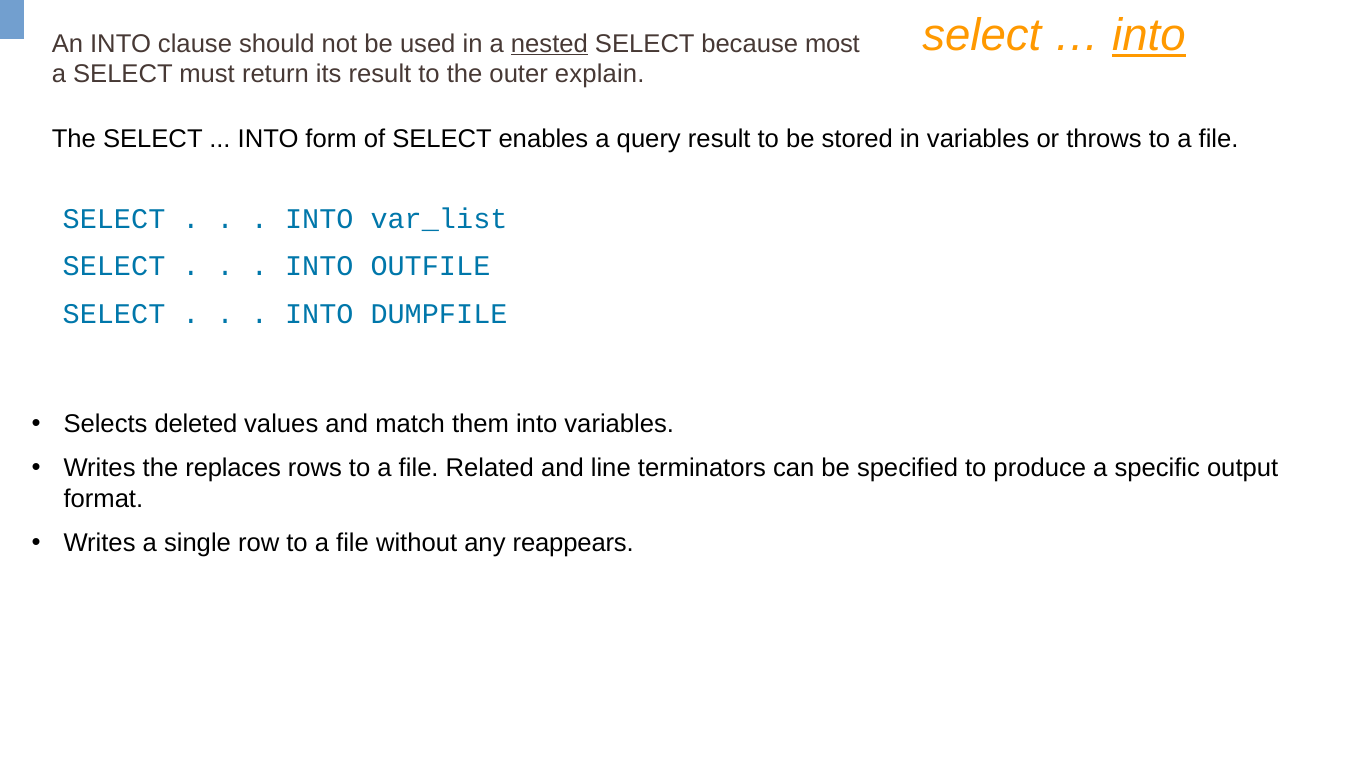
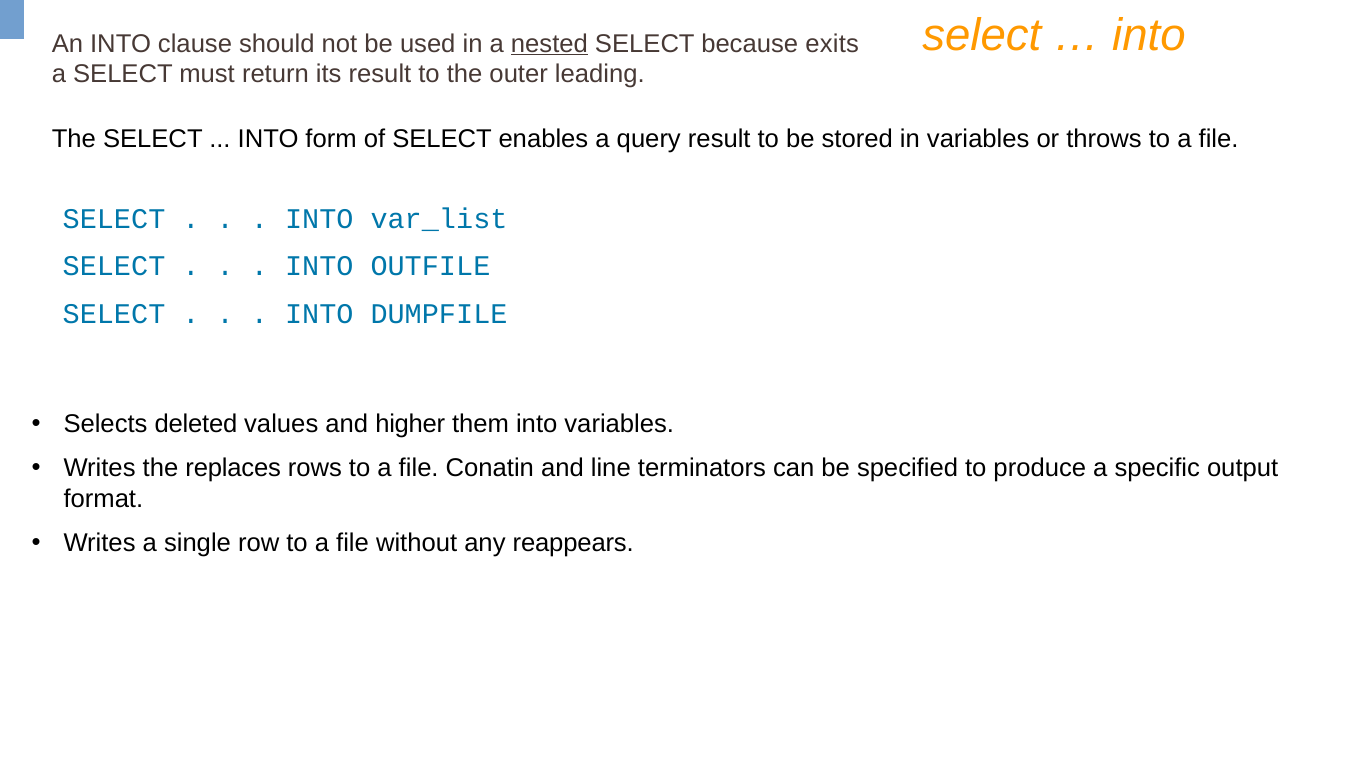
into at (1149, 36) underline: present -> none
most: most -> exits
explain: explain -> leading
match: match -> higher
Related: Related -> Conatin
